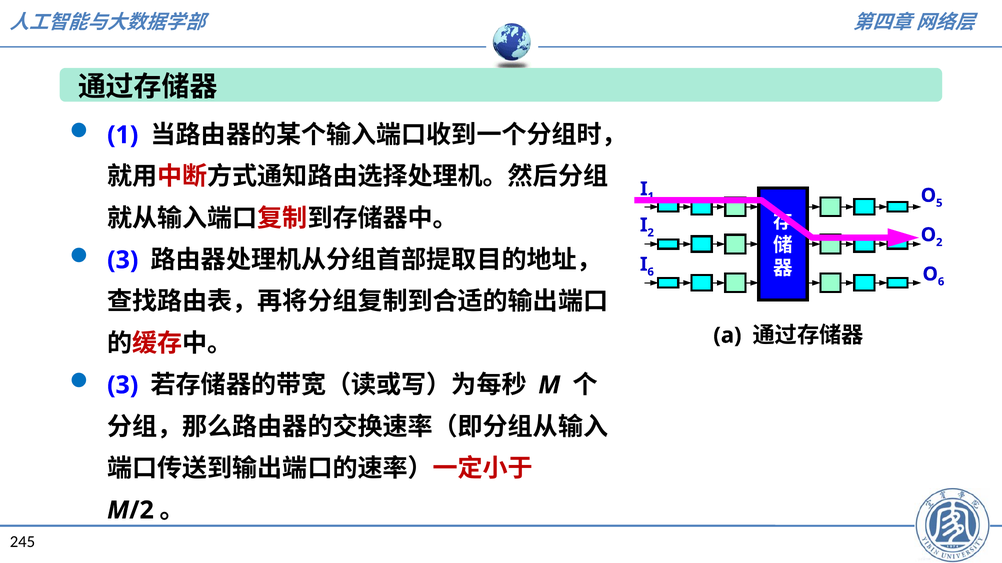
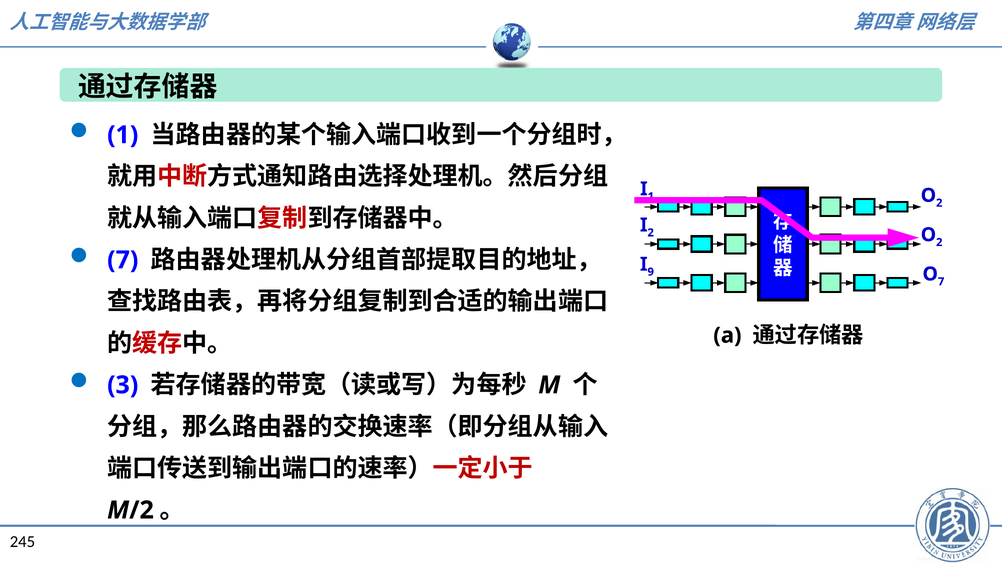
5 at (939, 203): 5 -> 2
3 at (123, 260): 3 -> 7
6 at (651, 272): 6 -> 9
6 at (941, 282): 6 -> 7
